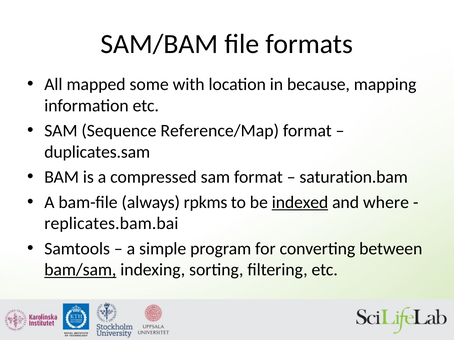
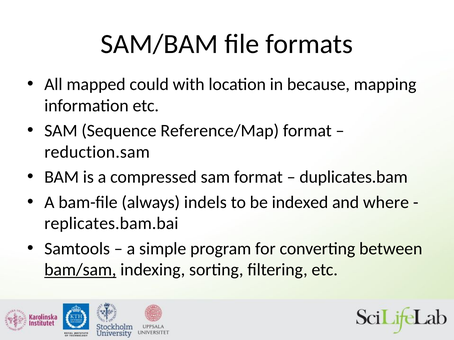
some: some -> could
duplicates.sam: duplicates.sam -> reduction.sam
saturation.bam: saturation.bam -> duplicates.bam
rpkms: rpkms -> indels
indexed underline: present -> none
